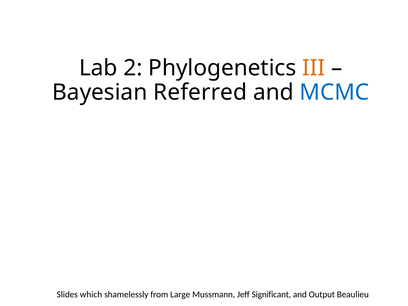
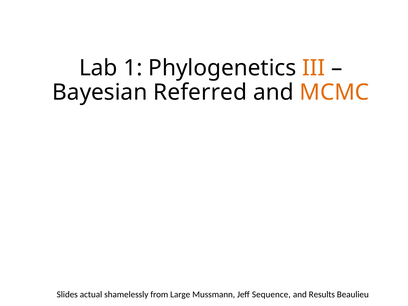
2: 2 -> 1
MCMC colour: blue -> orange
which: which -> actual
Significant: Significant -> Sequence
Output: Output -> Results
